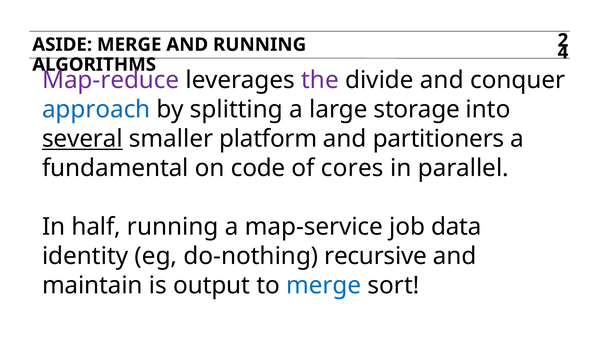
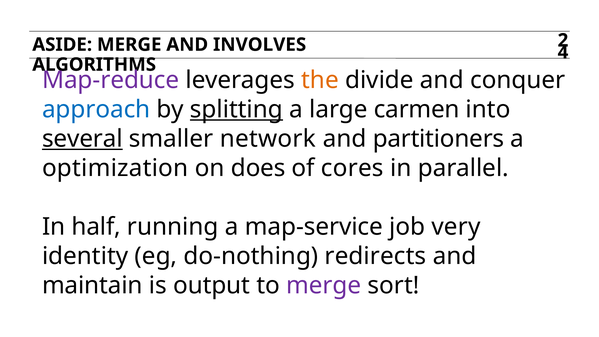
AND RUNNING: RUNNING -> INVOLVES
the colour: purple -> orange
splitting underline: none -> present
storage: storage -> carmen
platform: platform -> network
fundamental: fundamental -> optimization
code: code -> does
data: data -> very
recursive: recursive -> redirects
merge at (324, 285) colour: blue -> purple
